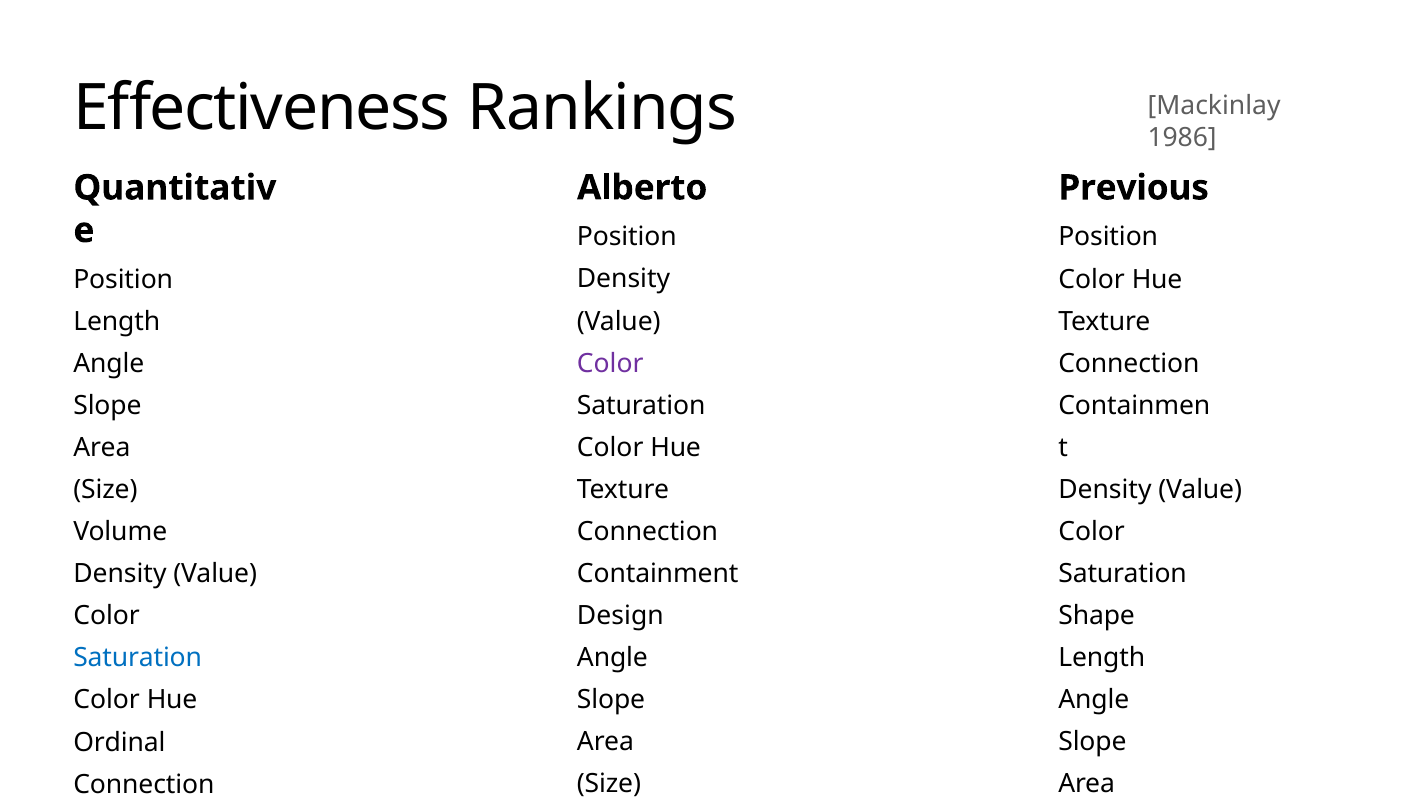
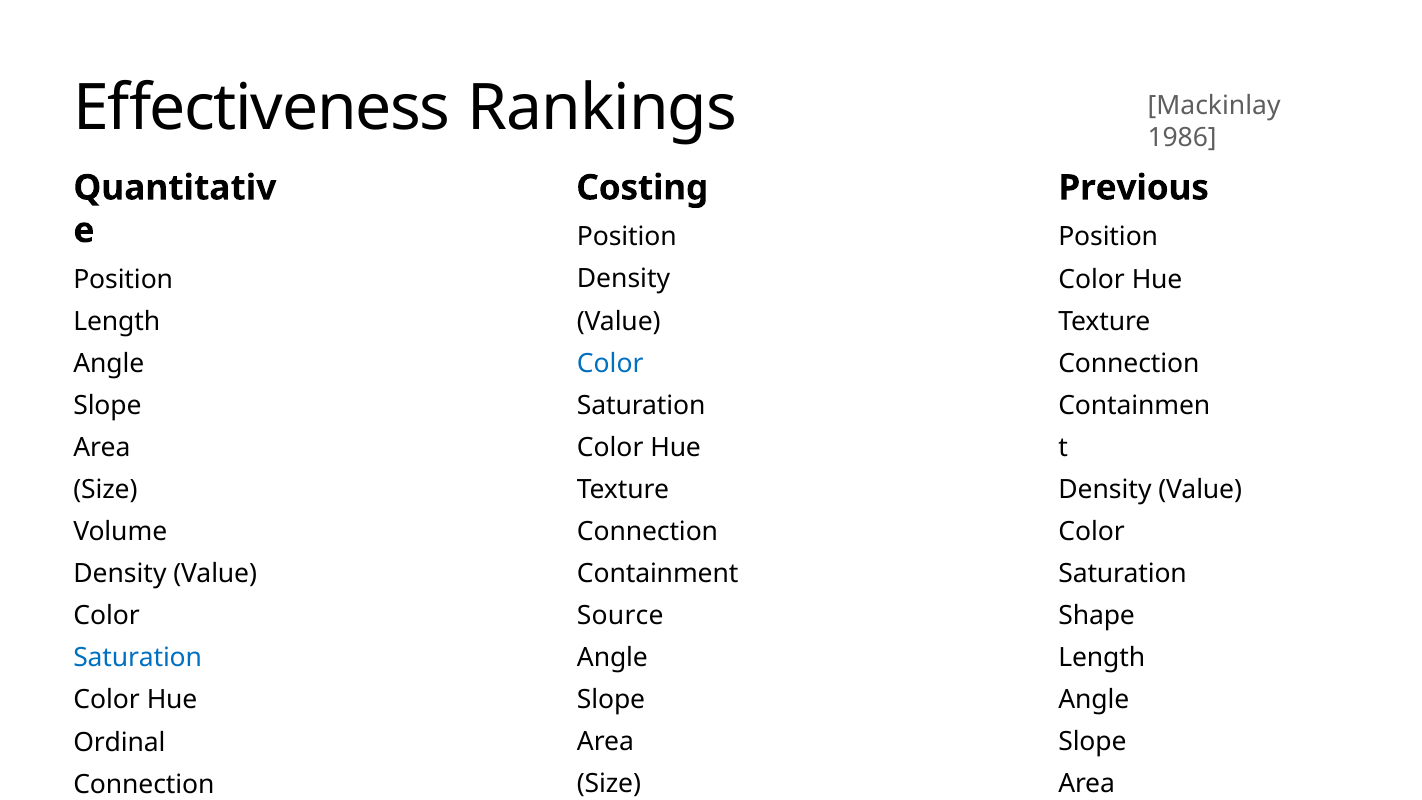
Alberto: Alberto -> Costing
Color at (610, 363) colour: purple -> blue
Design: Design -> Source
